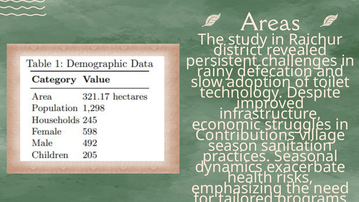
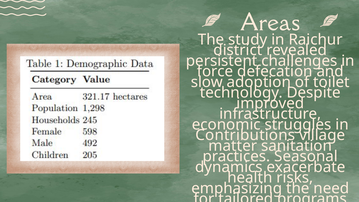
rainy: rainy -> force
season: season -> matter
